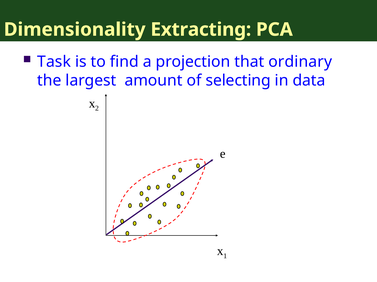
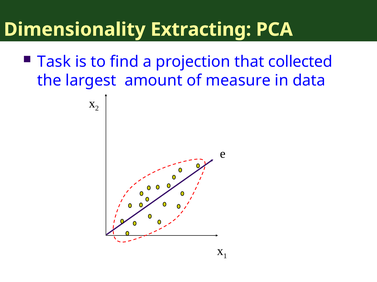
ordinary: ordinary -> collected
selecting: selecting -> measure
